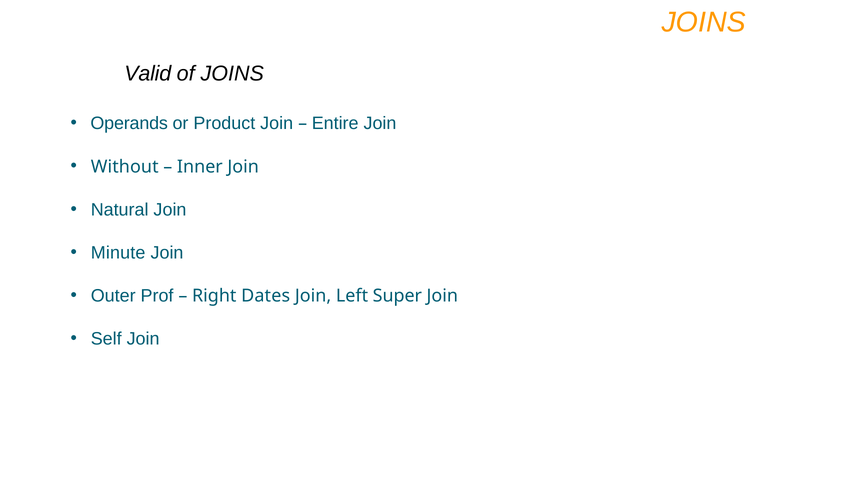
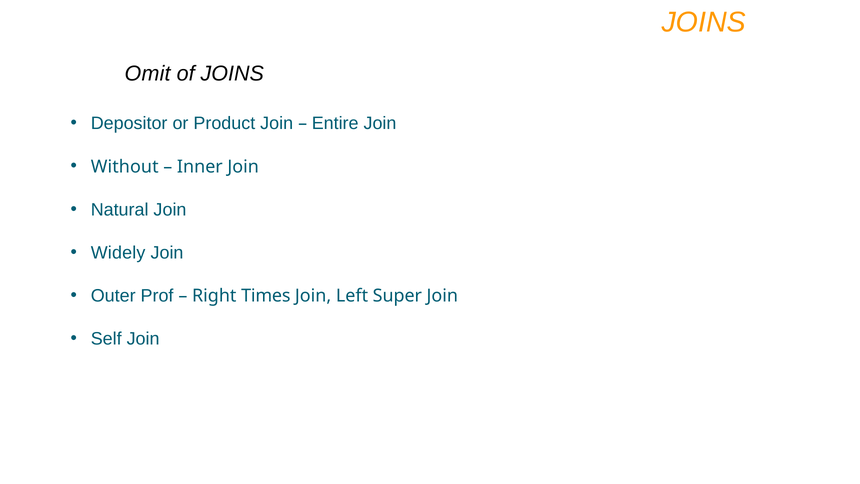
Valid: Valid -> Omit
Operands: Operands -> Depositor
Minute: Minute -> Widely
Dates: Dates -> Times
